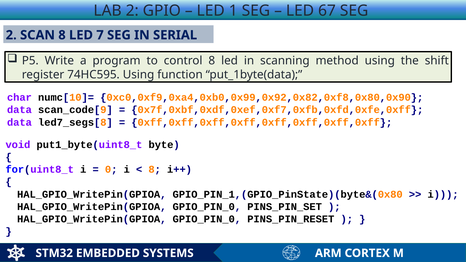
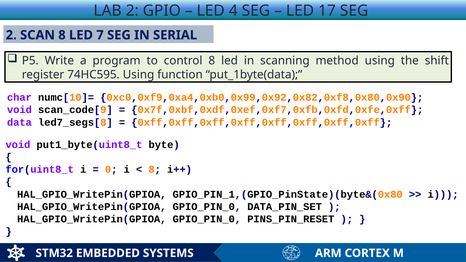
1: 1 -> 4
LED 67: 67 -> 17
data at (19, 110): data -> void
PINS_PIN_SET: PINS_PIN_SET -> DATA_PIN_SET
